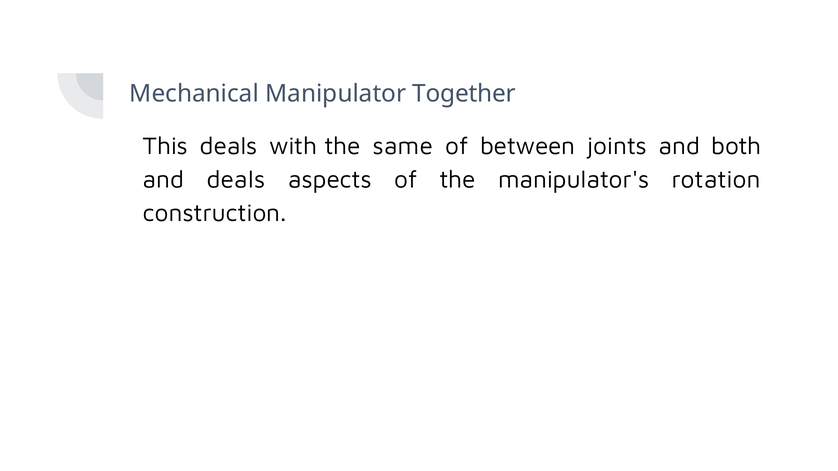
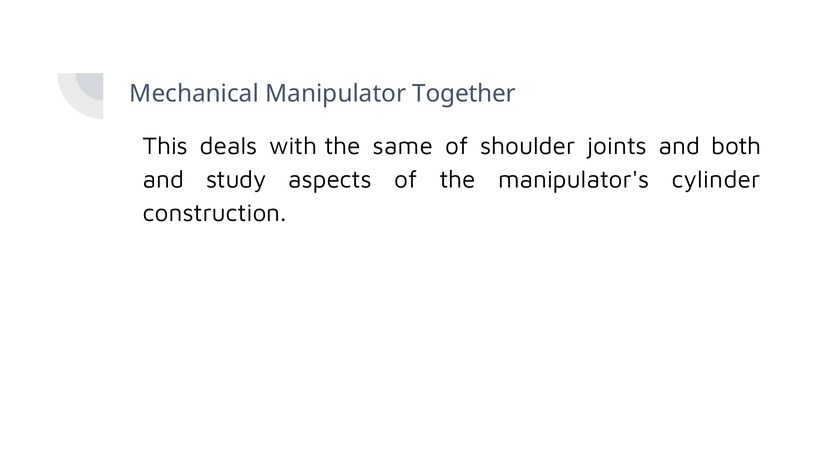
between: between -> shoulder
and deals: deals -> study
rotation: rotation -> cylinder
